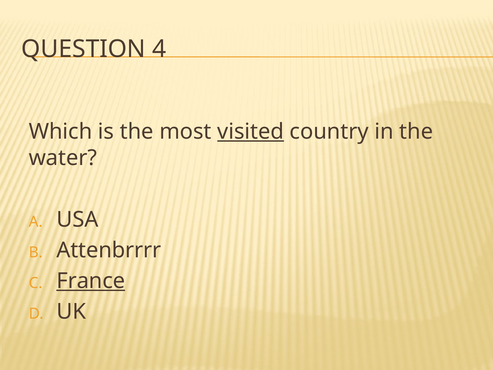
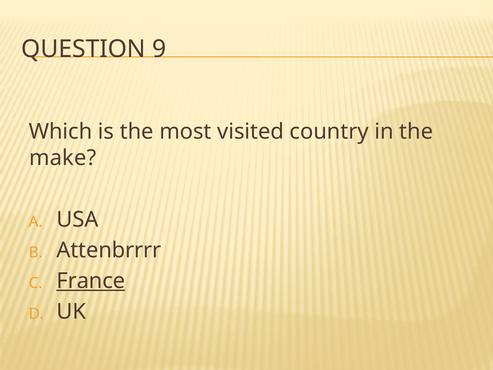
4: 4 -> 9
visited underline: present -> none
water: water -> make
